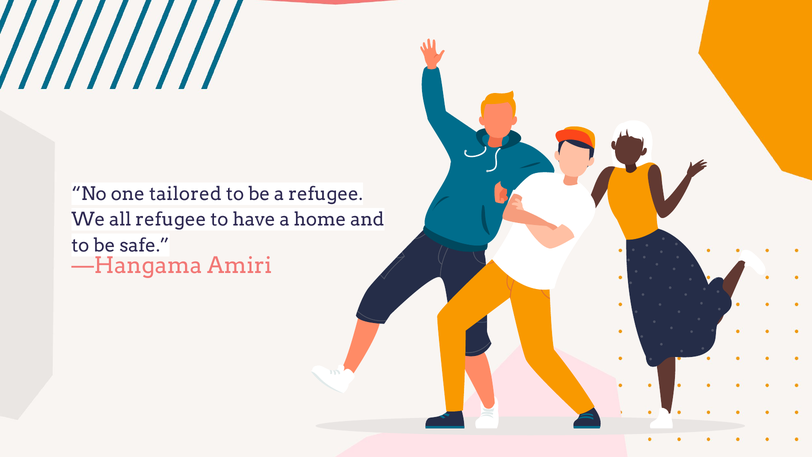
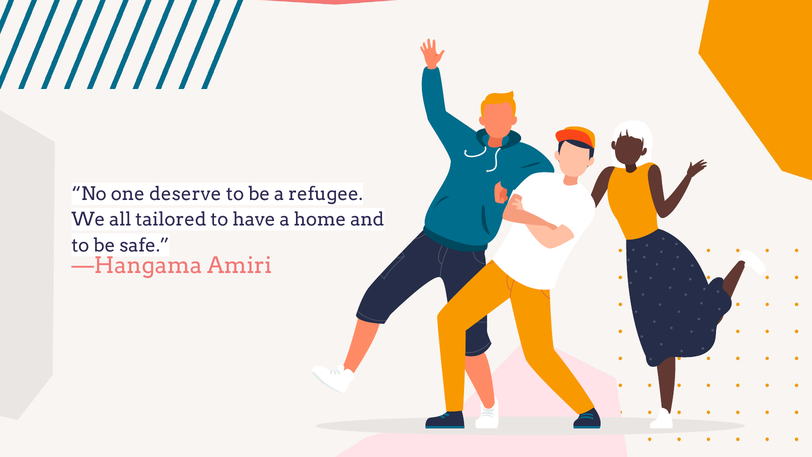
tailored: tailored -> deserve
all refugee: refugee -> tailored
